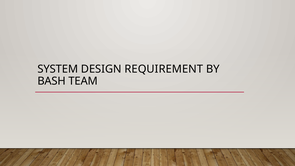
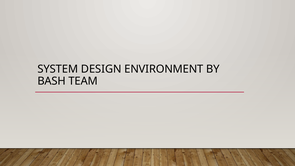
REQUIREMENT: REQUIREMENT -> ENVIRONMENT
